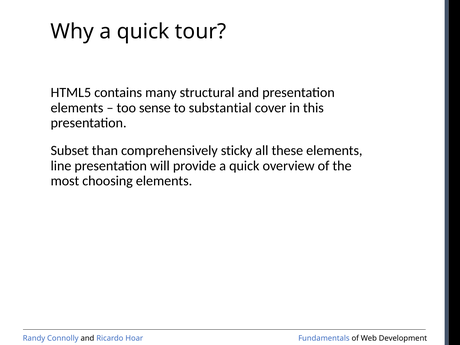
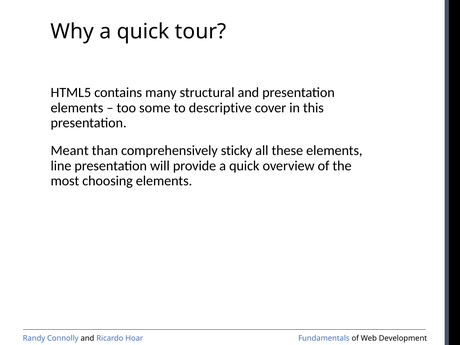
sense: sense -> some
substantial: substantial -> descriptive
Subset: Subset -> Meant
